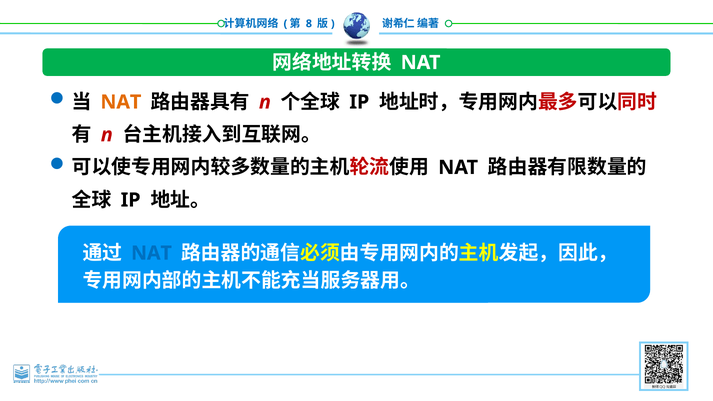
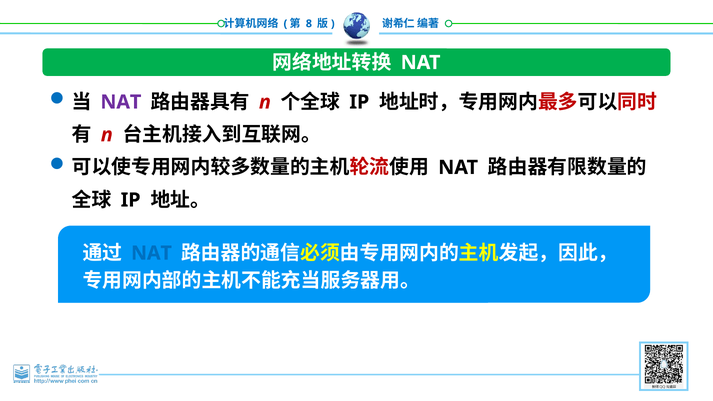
NAT at (121, 102) colour: orange -> purple
